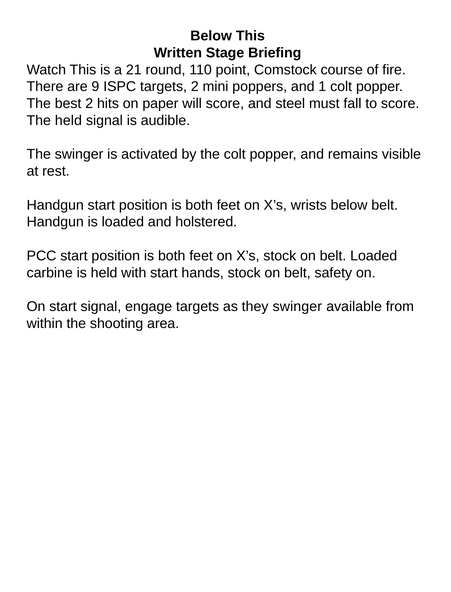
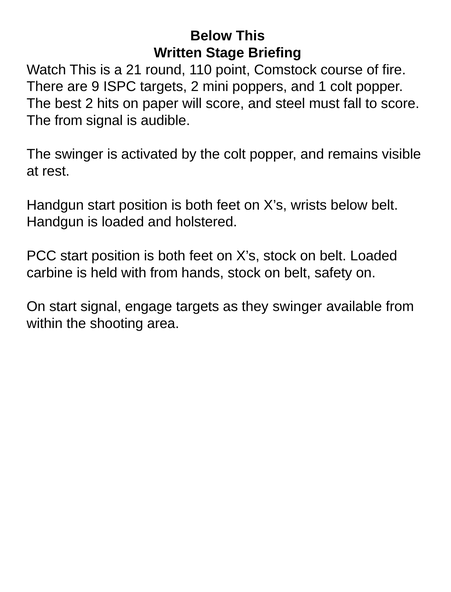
The held: held -> from
with start: start -> from
